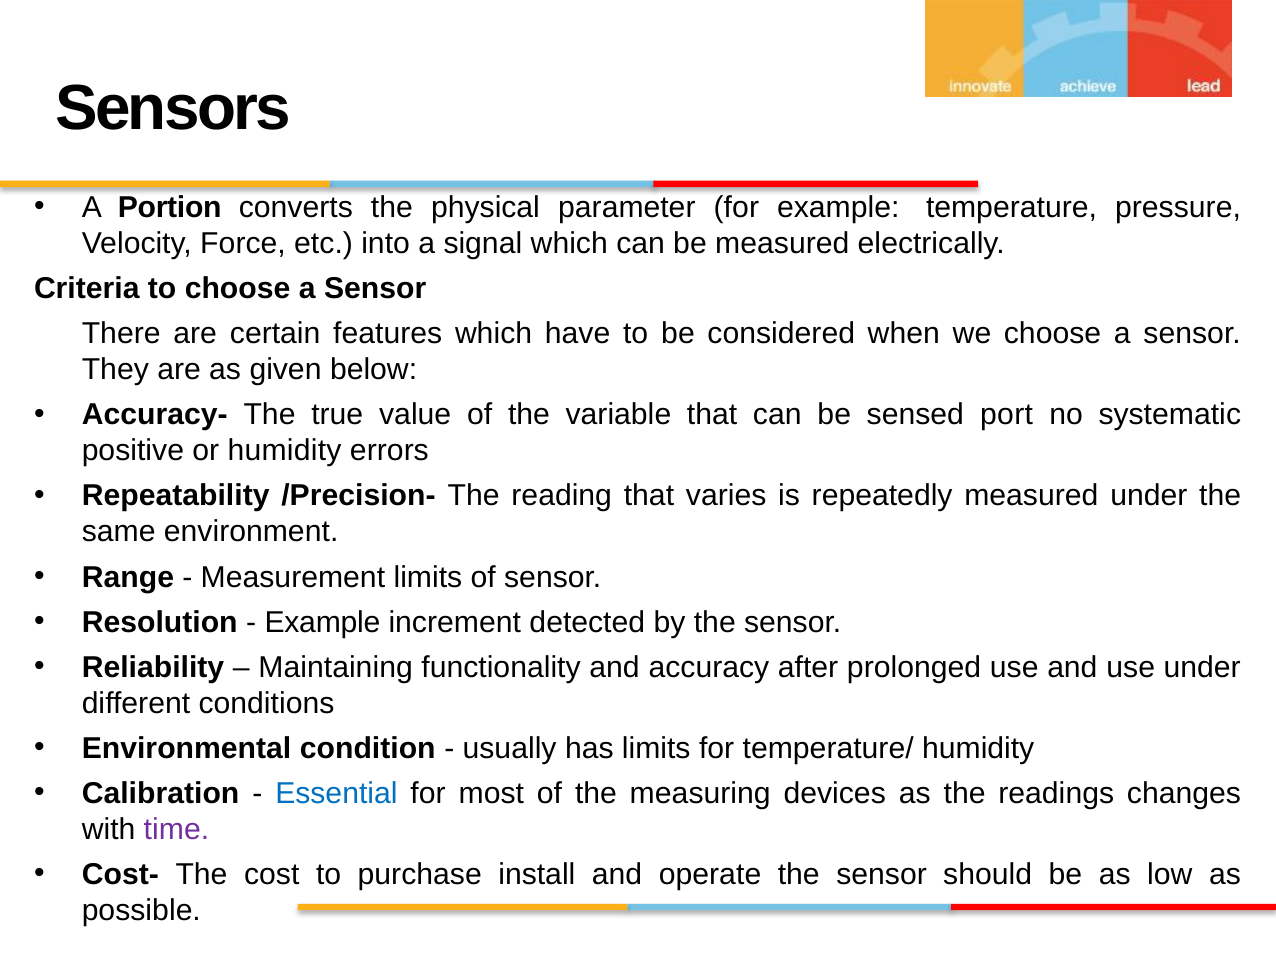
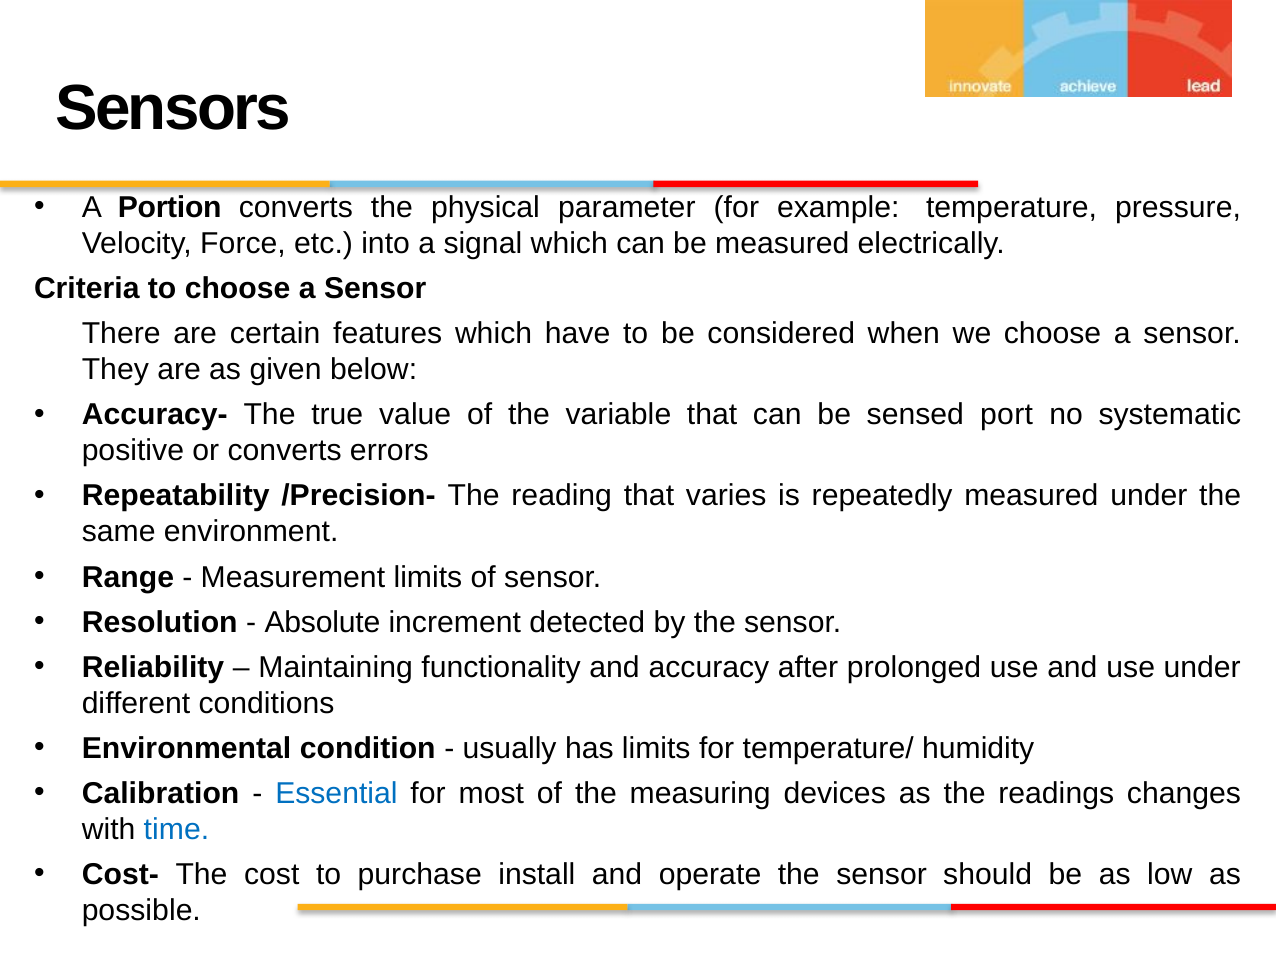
or humidity: humidity -> converts
Example at (322, 622): Example -> Absolute
time colour: purple -> blue
